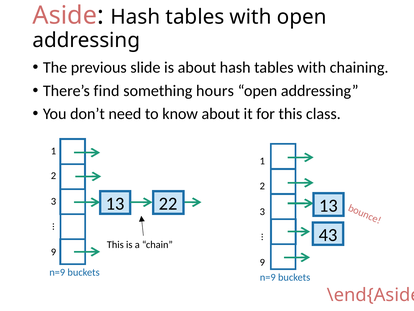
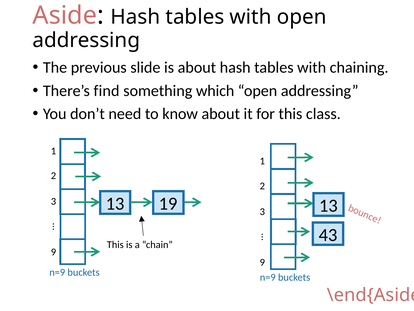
hours: hours -> which
22: 22 -> 19
